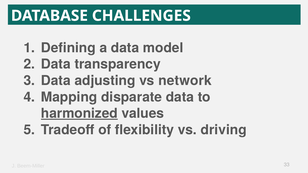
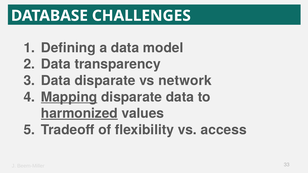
Data adjusting: adjusting -> disparate
Mapping underline: none -> present
driving: driving -> access
